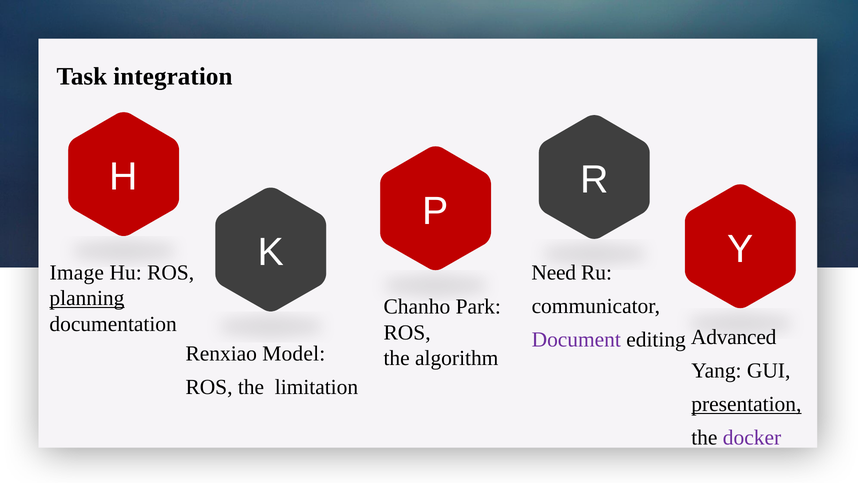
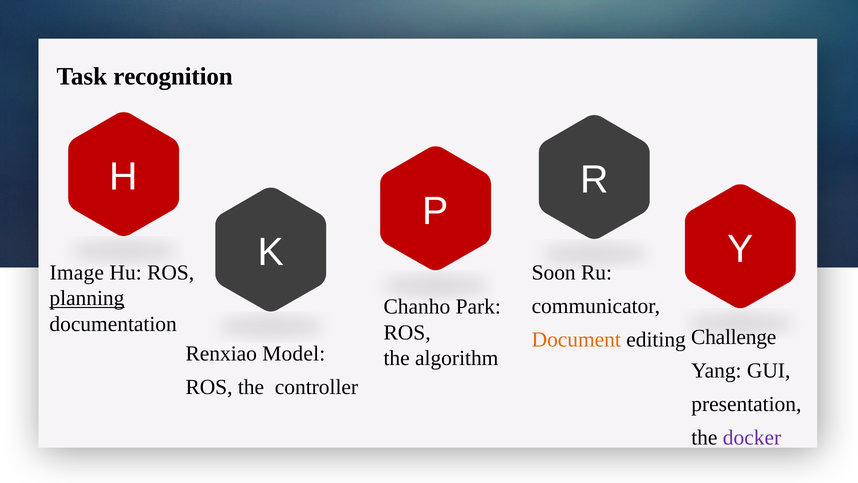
integration: integration -> recognition
Need: Need -> Soon
Document colour: purple -> orange
Advanced: Advanced -> Challenge
limitation: limitation -> controller
presentation underline: present -> none
